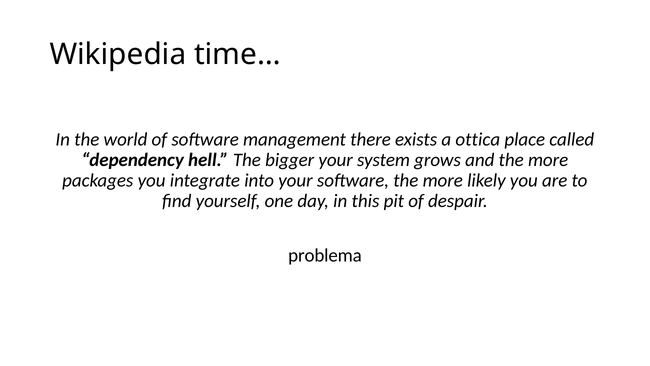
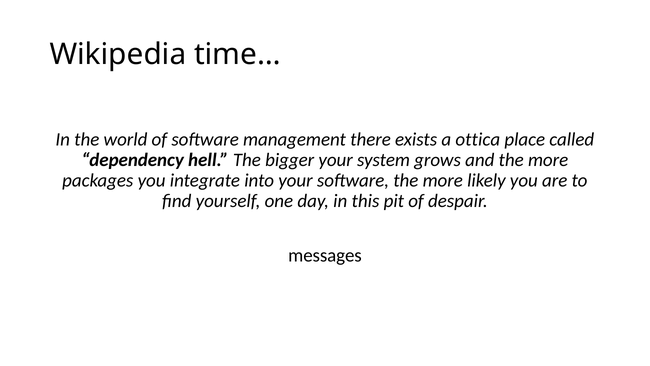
problema: problema -> messages
